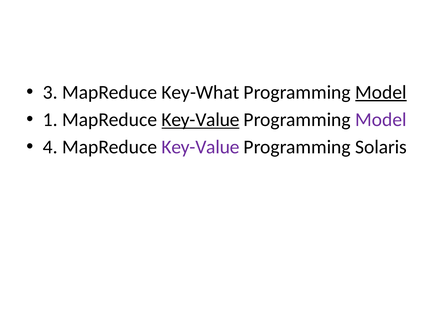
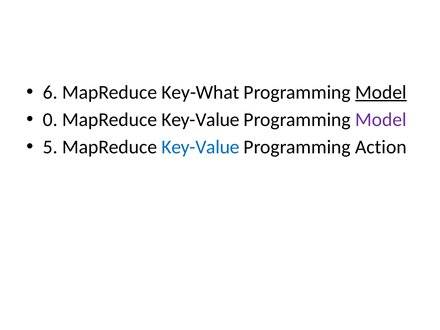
3: 3 -> 6
1: 1 -> 0
Key-Value at (200, 120) underline: present -> none
4: 4 -> 5
Key-Value at (200, 147) colour: purple -> blue
Solaris: Solaris -> Action
